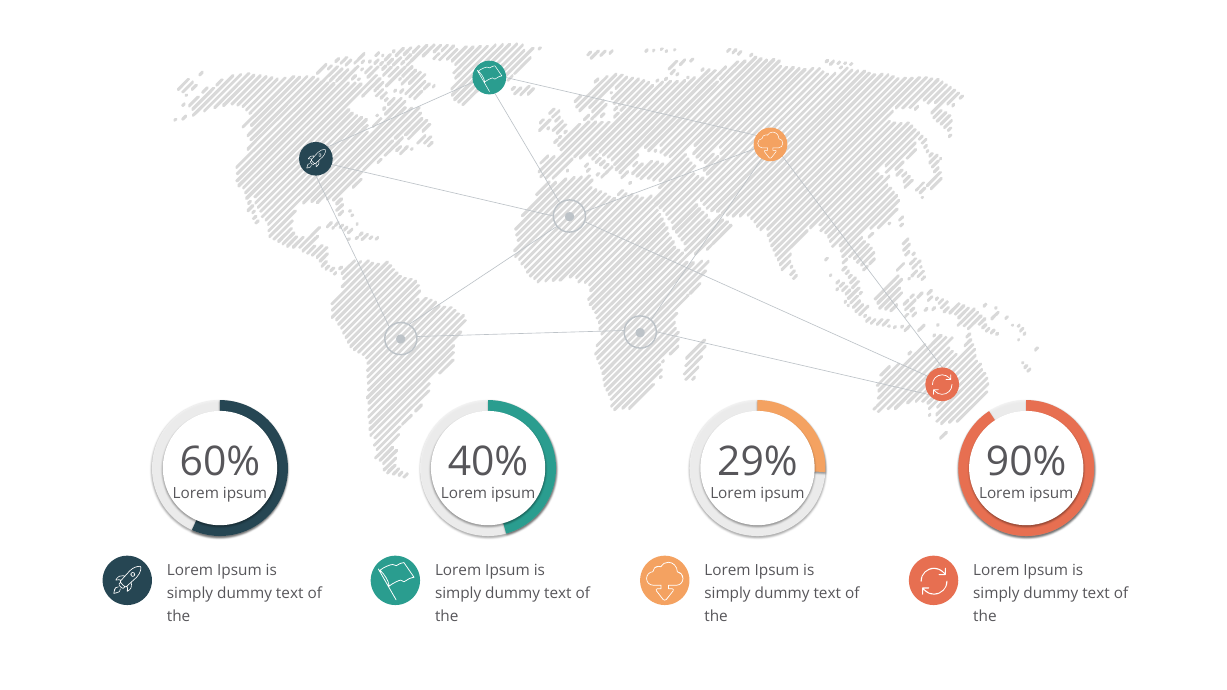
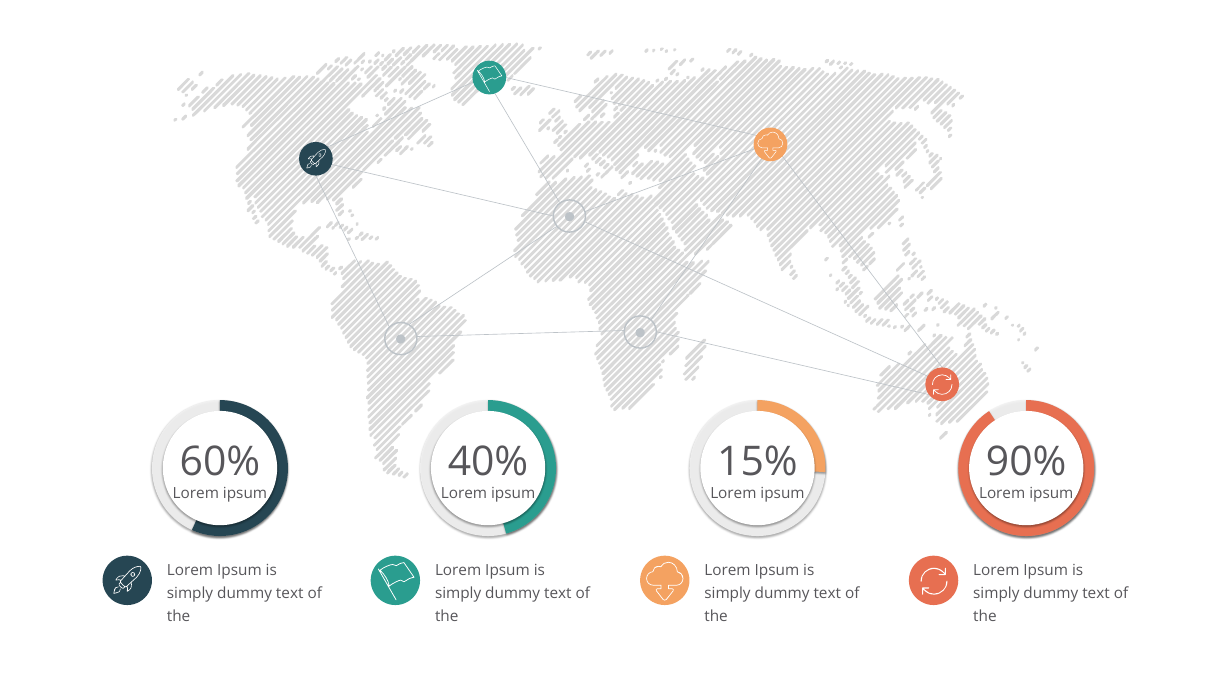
29%: 29% -> 15%
